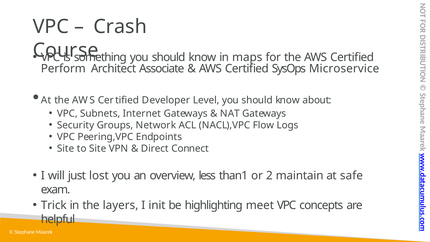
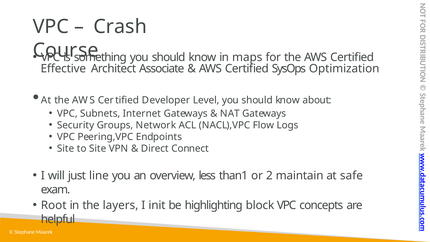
Perform: Perform -> Effective
Microservice: Microservice -> Optimization
lost: lost -> line
Trick: Trick -> Root
meet: meet -> block
